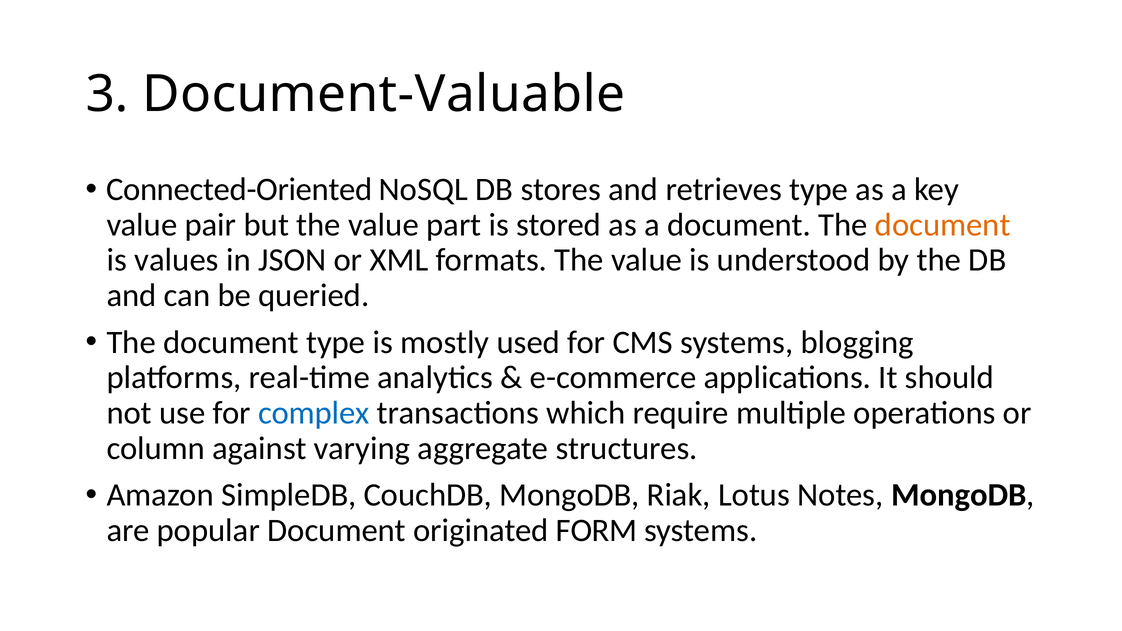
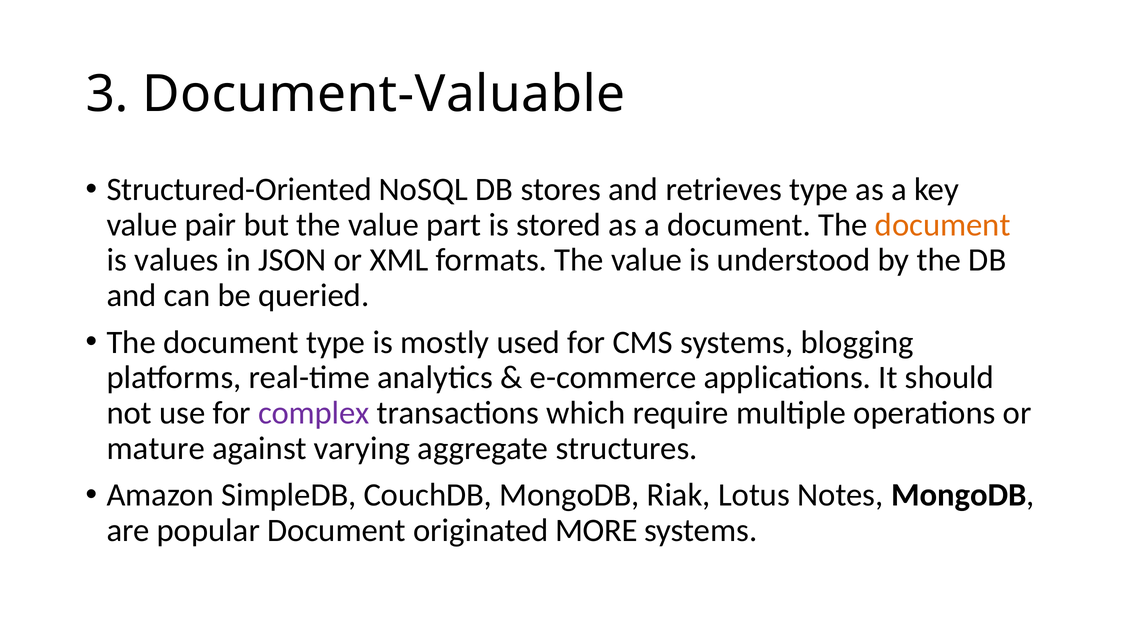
Connected-Oriented: Connected-Oriented -> Structured-Oriented
complex colour: blue -> purple
column: column -> mature
FORM: FORM -> MORE
